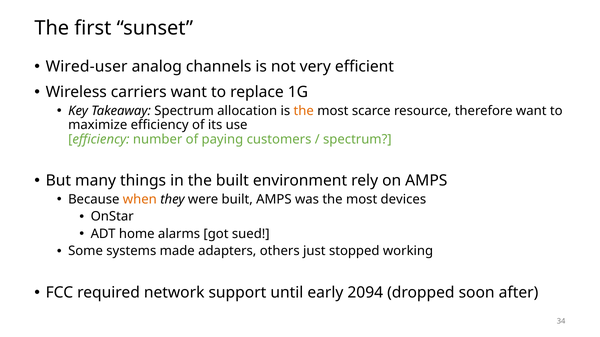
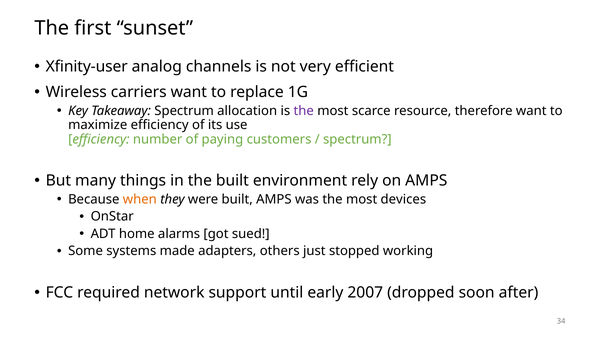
Wired-user: Wired-user -> Xfinity-user
the at (304, 111) colour: orange -> purple
2094: 2094 -> 2007
